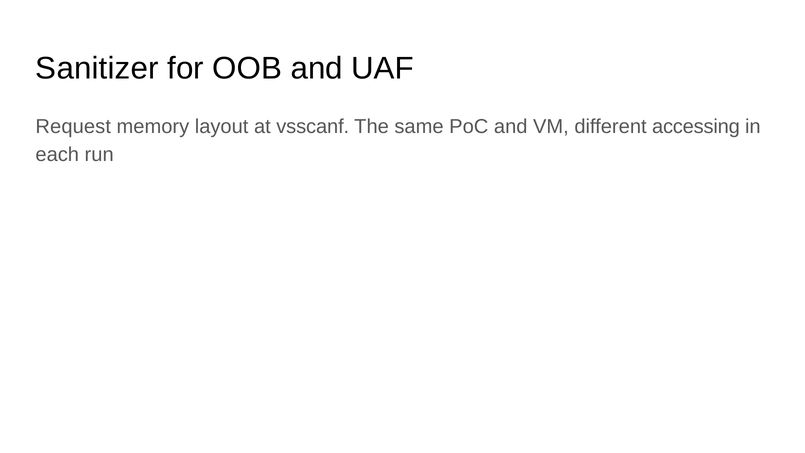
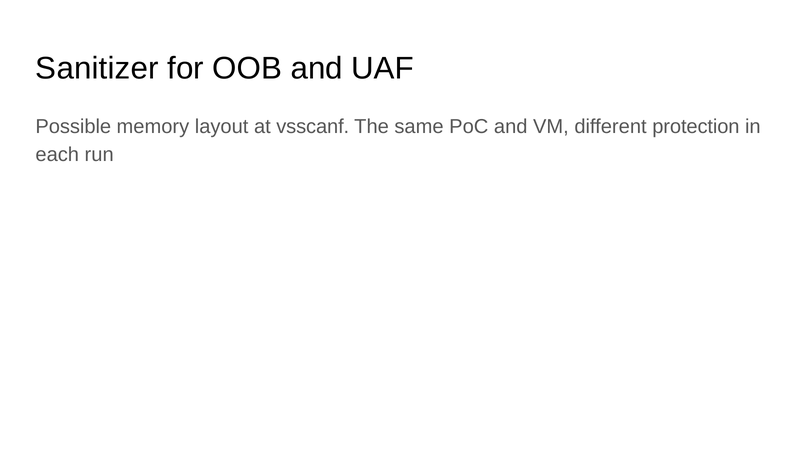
Request: Request -> Possible
accessing: accessing -> protection
